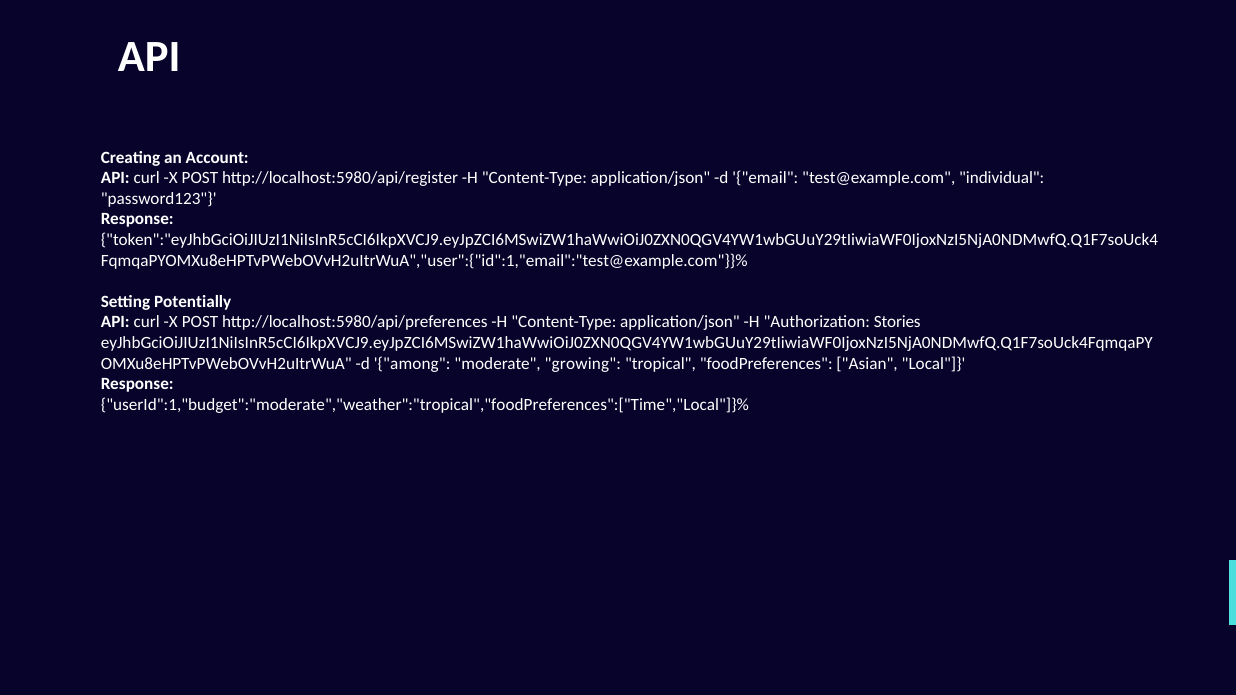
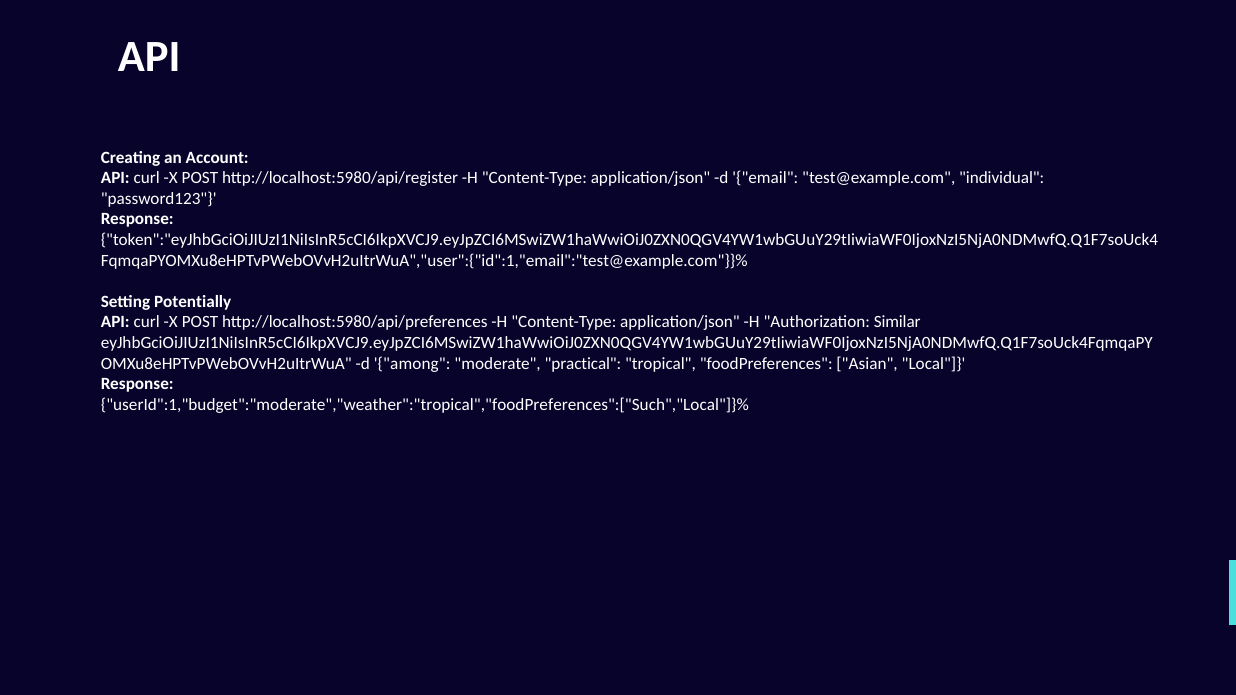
Stories: Stories -> Similar
growing: growing -> practical
userId":1,"budget":"moderate","weather":"tropical","foodPreferences":["Time","Local"]}%: userId":1,"budget":"moderate","weather":"tropical","foodPreferences":["Time","Local"]}% -> userId":1,"budget":"moderate","weather":"tropical","foodPreferences":["Such","Local"]}%
